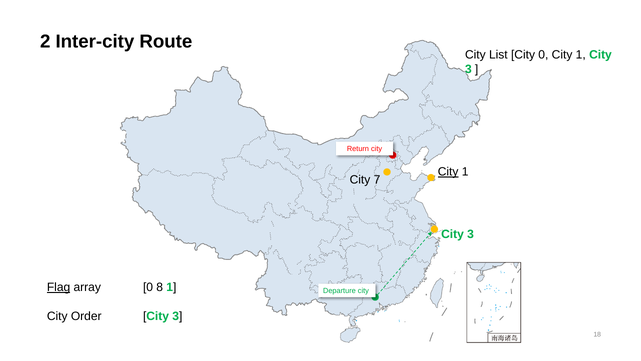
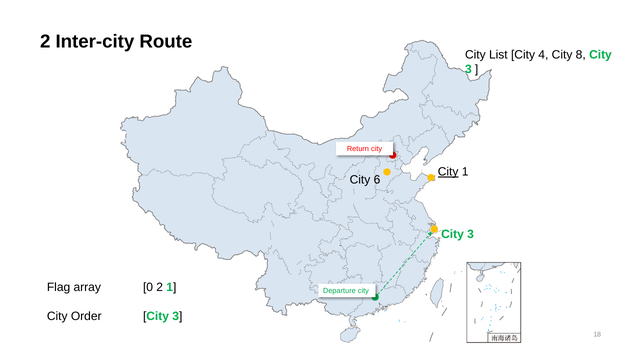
City 0: 0 -> 4
1 at (581, 55): 1 -> 8
7: 7 -> 6
Flag underline: present -> none
0 8: 8 -> 2
